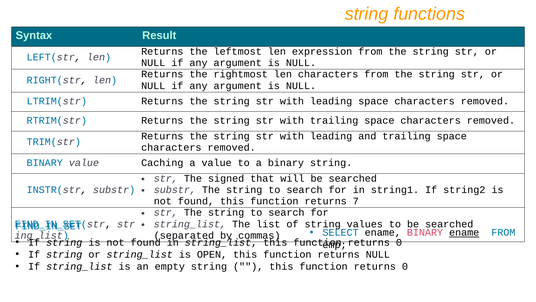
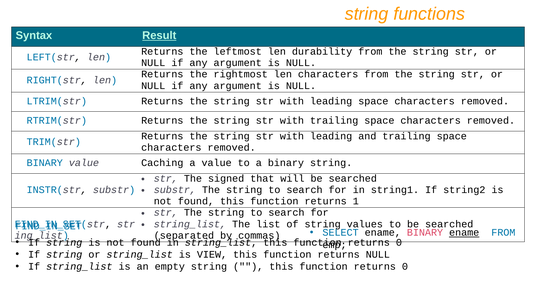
Result underline: none -> present
expression: expression -> durability
7: 7 -> 1
OPEN: OPEN -> VIEW
